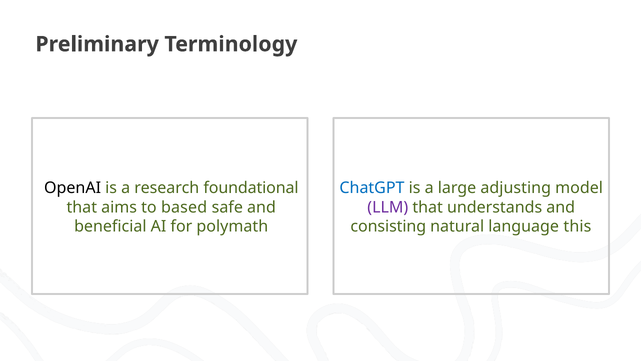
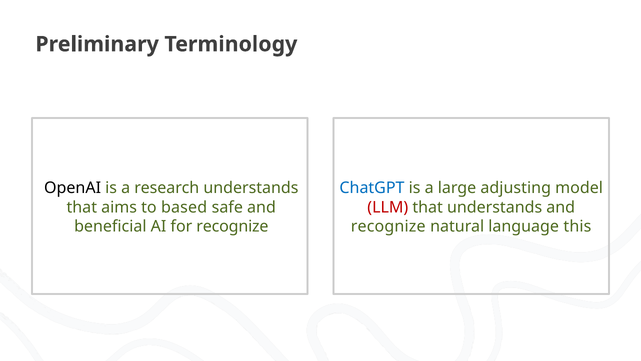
research foundational: foundational -> understands
LLM colour: purple -> red
for polymath: polymath -> recognize
consisting at (388, 226): consisting -> recognize
